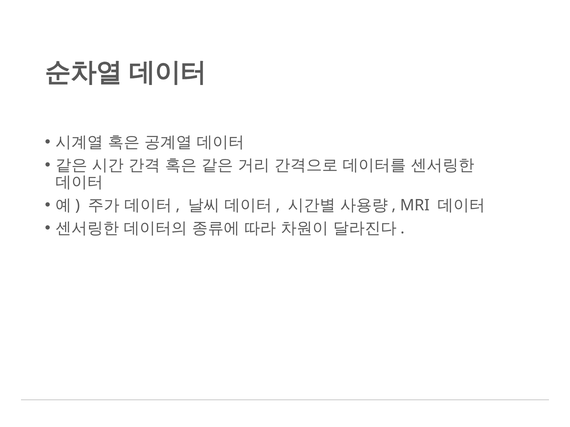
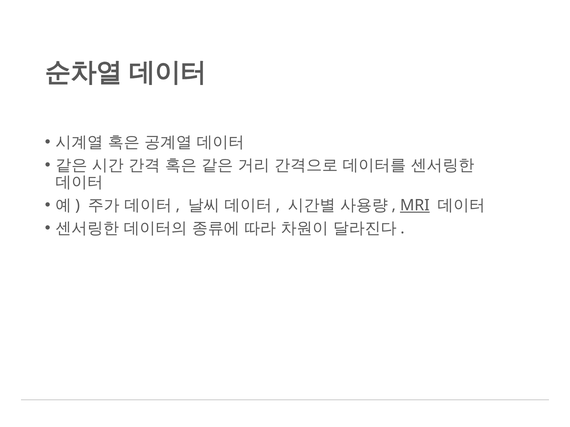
MRI underline: none -> present
